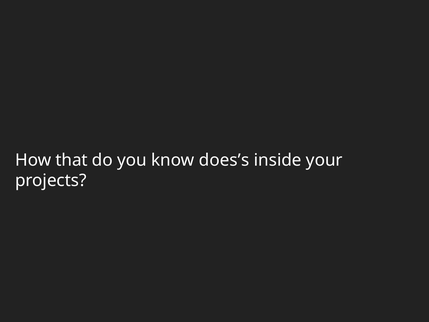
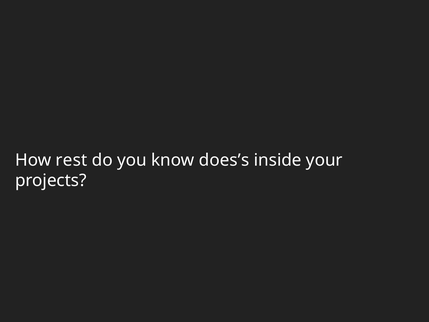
that: that -> rest
